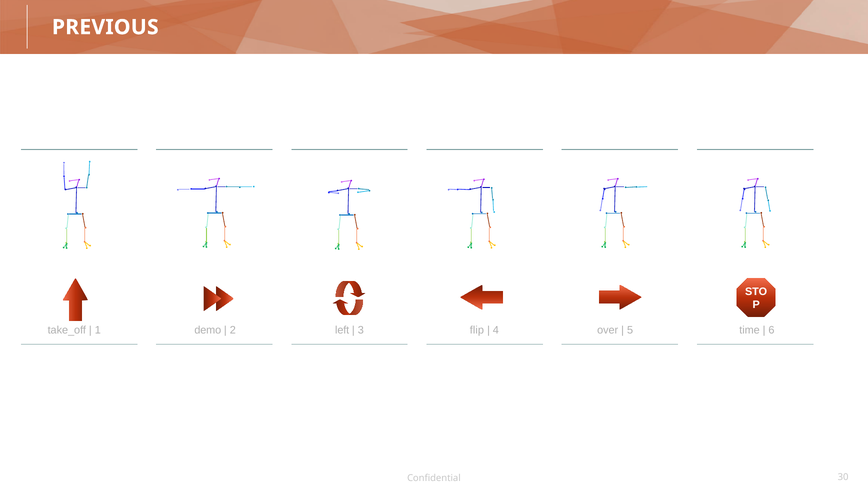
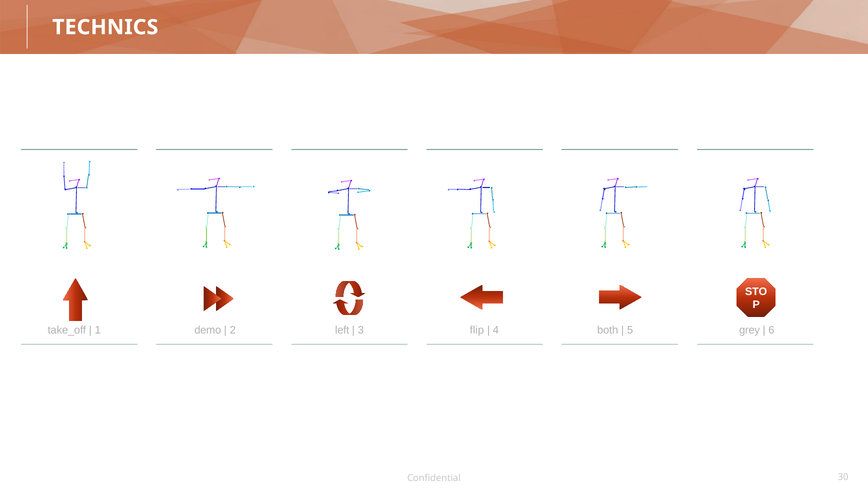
PREVIOUS: PREVIOUS -> TECHNICS
over: over -> both
time: time -> grey
